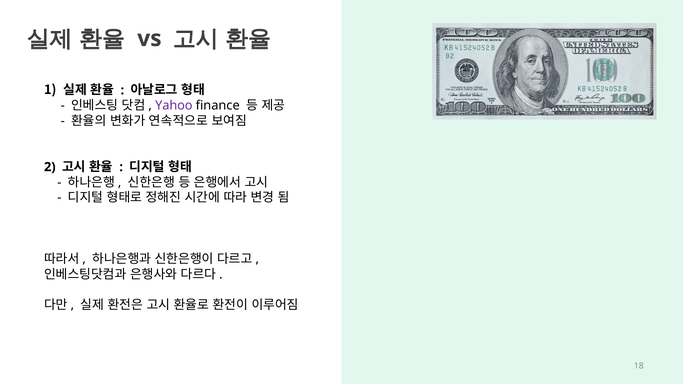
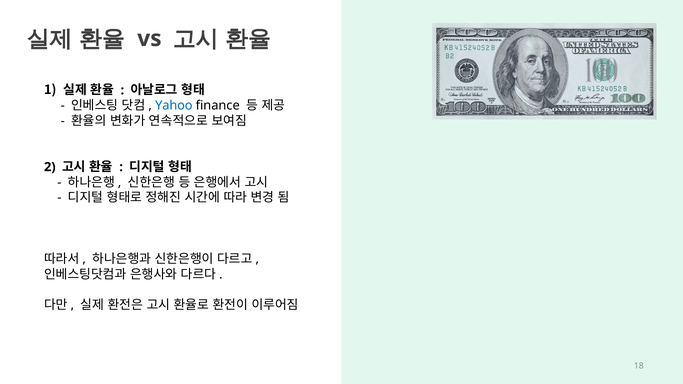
Yahoo colour: purple -> blue
